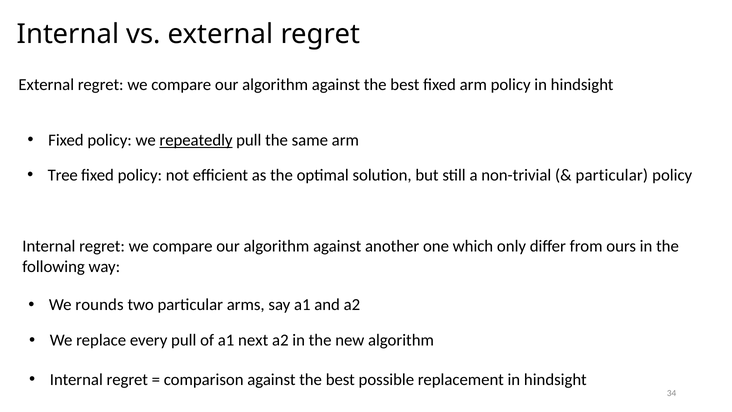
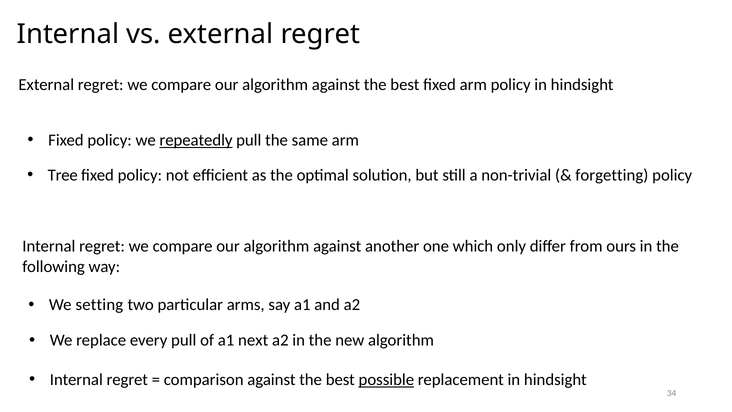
particular at (612, 175): particular -> forgetting
rounds: rounds -> setting
possible underline: none -> present
